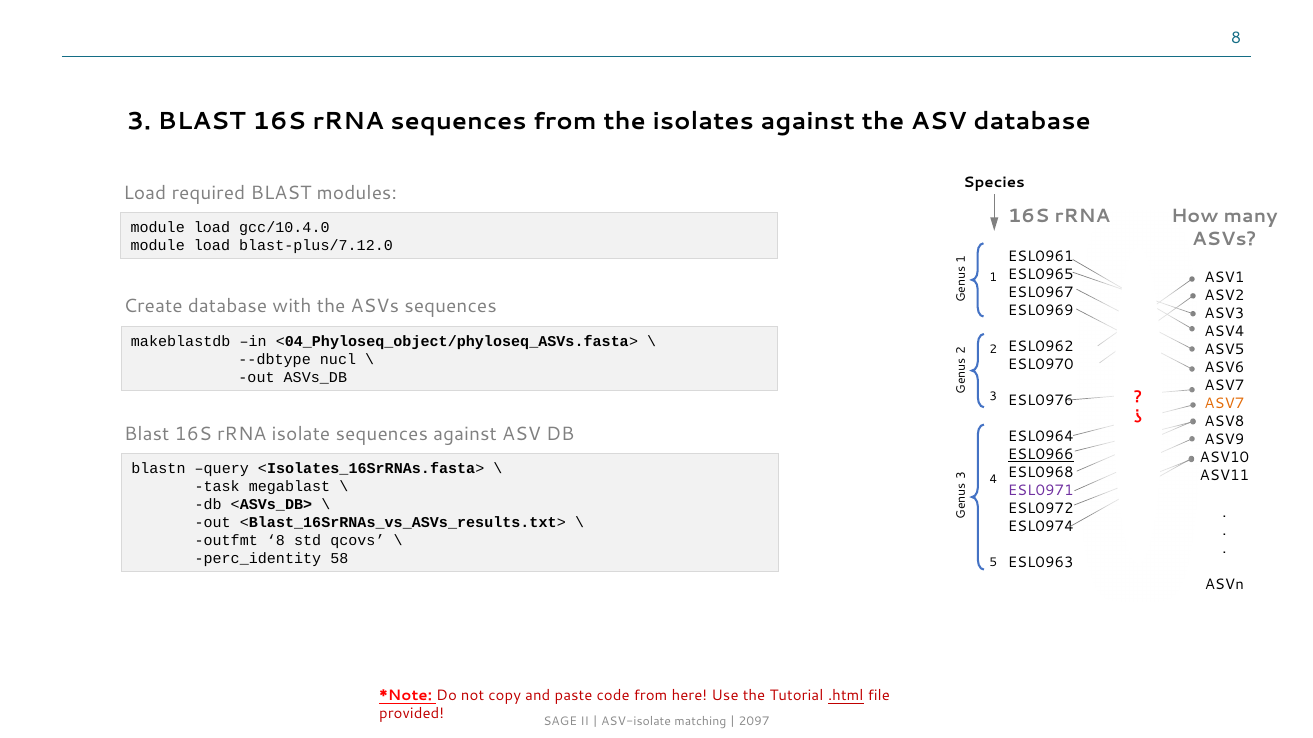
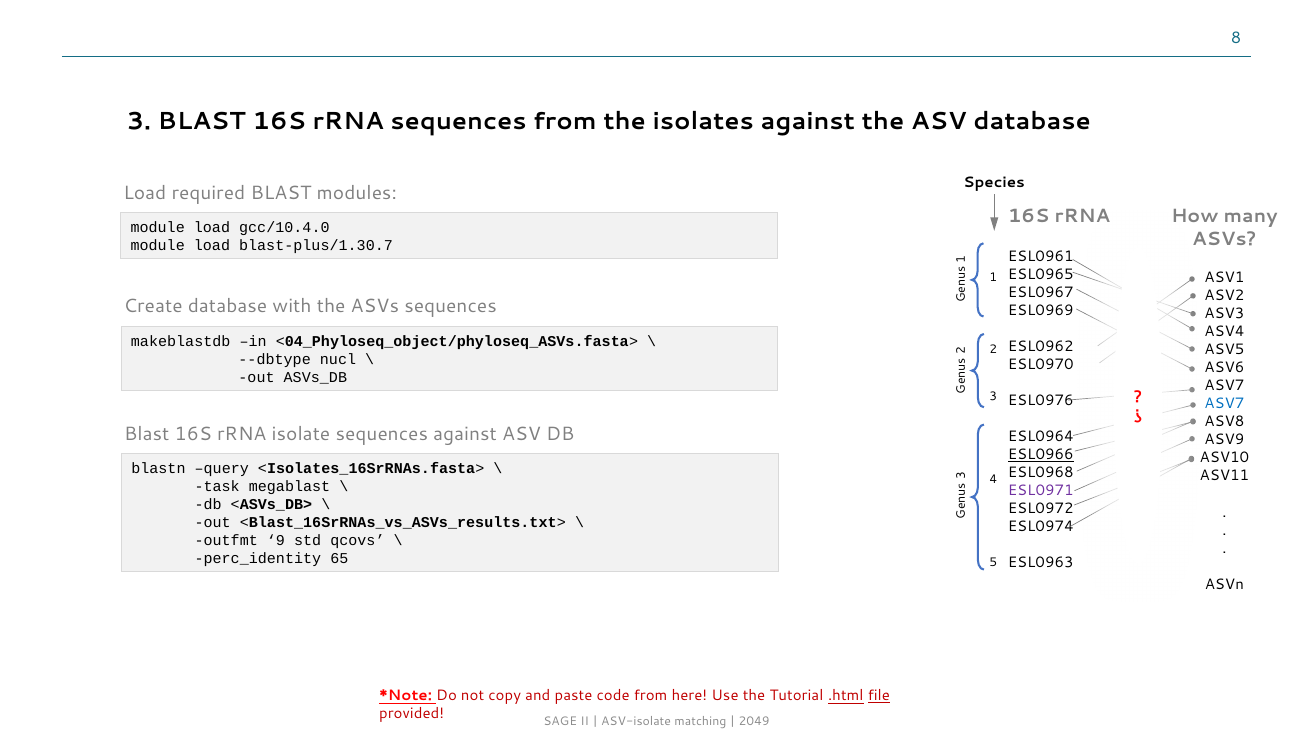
blast-plus/7.12.0: blast-plus/7.12.0 -> blast-plus/1.30.7
ASV7 at (1224, 404) colour: orange -> blue
outfmt 8: 8 -> 9
58: 58 -> 65
file underline: none -> present
2097: 2097 -> 2049
